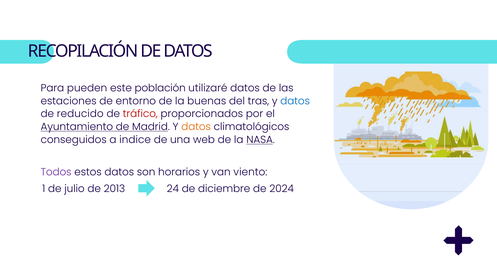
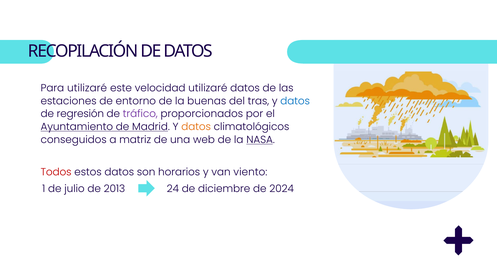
Para pueden: pueden -> utilizaré
población: población -> velocidad
reducido: reducido -> regresión
tráfico colour: red -> purple
indice: indice -> matriz
Todos colour: purple -> red
